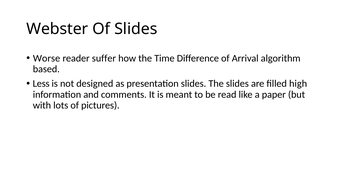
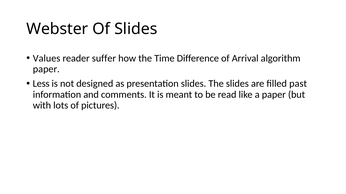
Worse: Worse -> Values
based at (46, 69): based -> paper
high: high -> past
